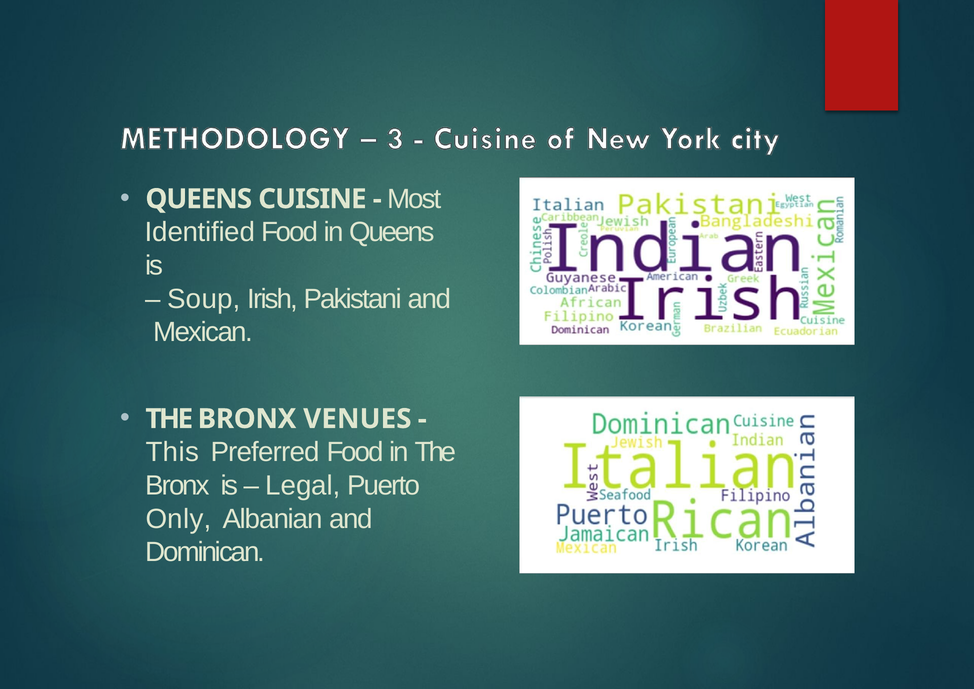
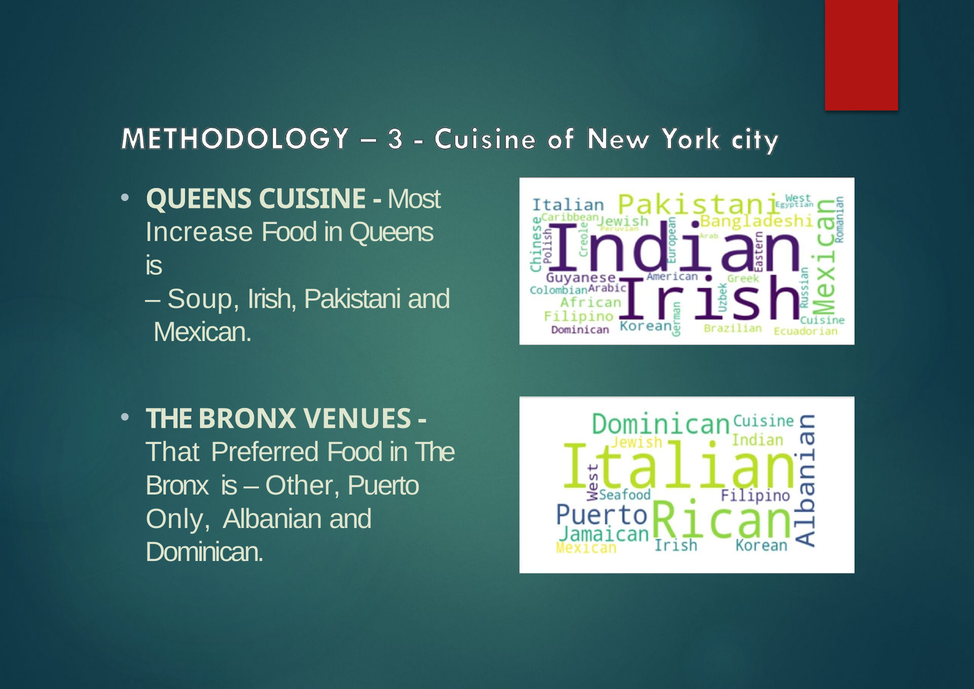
Identified: Identified -> Increase
This: This -> That
Legal: Legal -> Other
